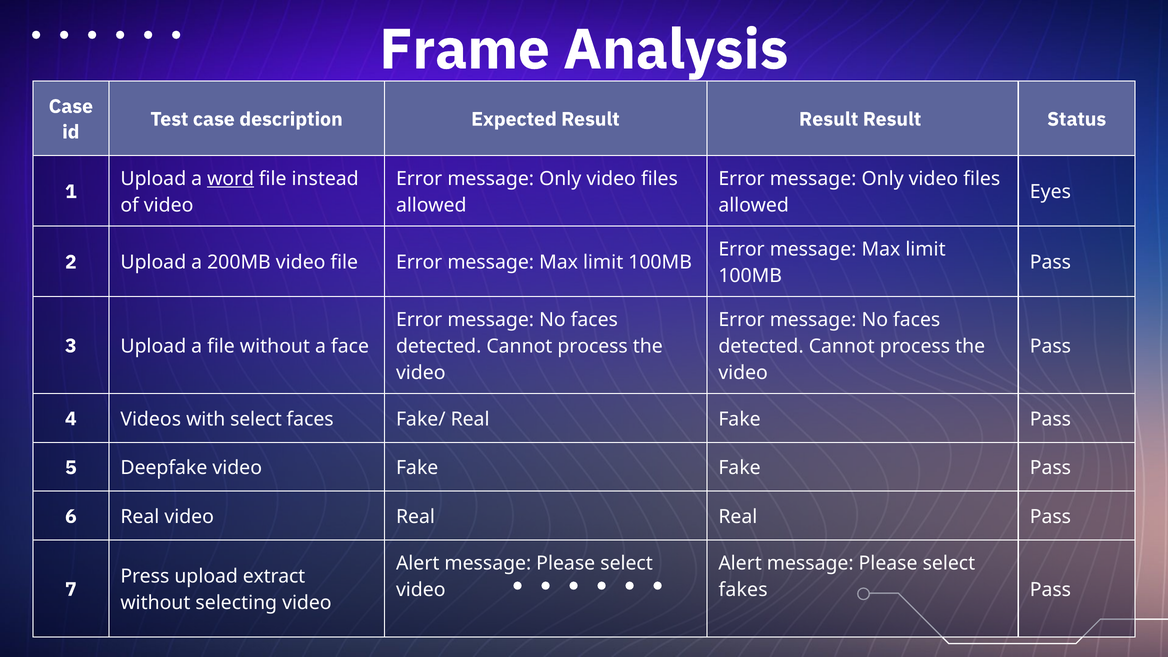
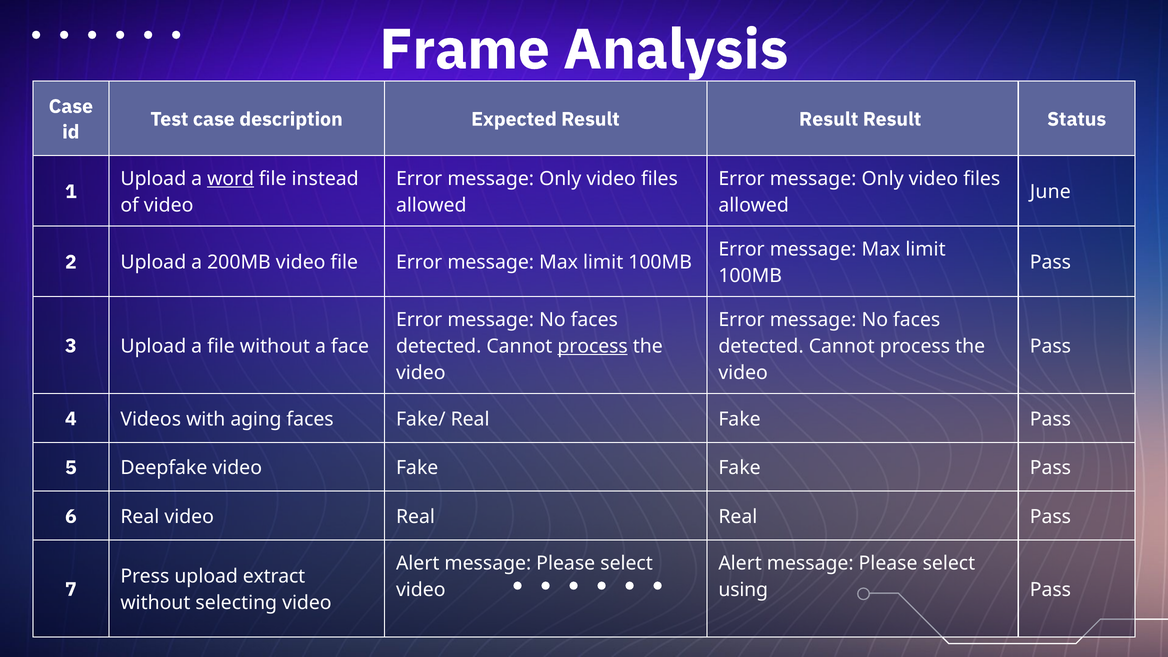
Eyes: Eyes -> June
process at (593, 346) underline: none -> present
with select: select -> aging
fakes: fakes -> using
